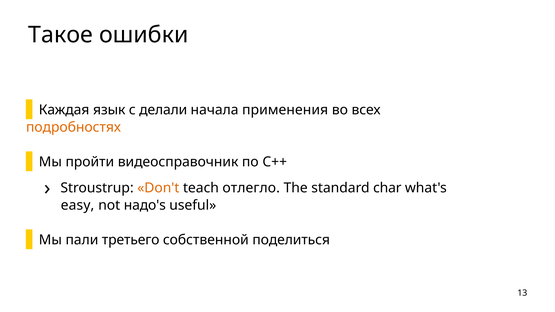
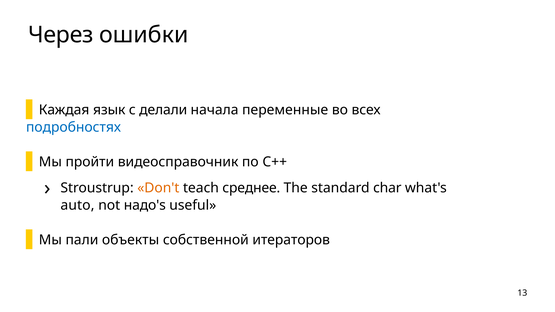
Такое: Такое -> Через
применения: применения -> переменные
подробностях colour: orange -> blue
отлегло: отлегло -> среднее
easy: easy -> auto
третьего: третьего -> объекты
поделиться: поделиться -> итераторов
